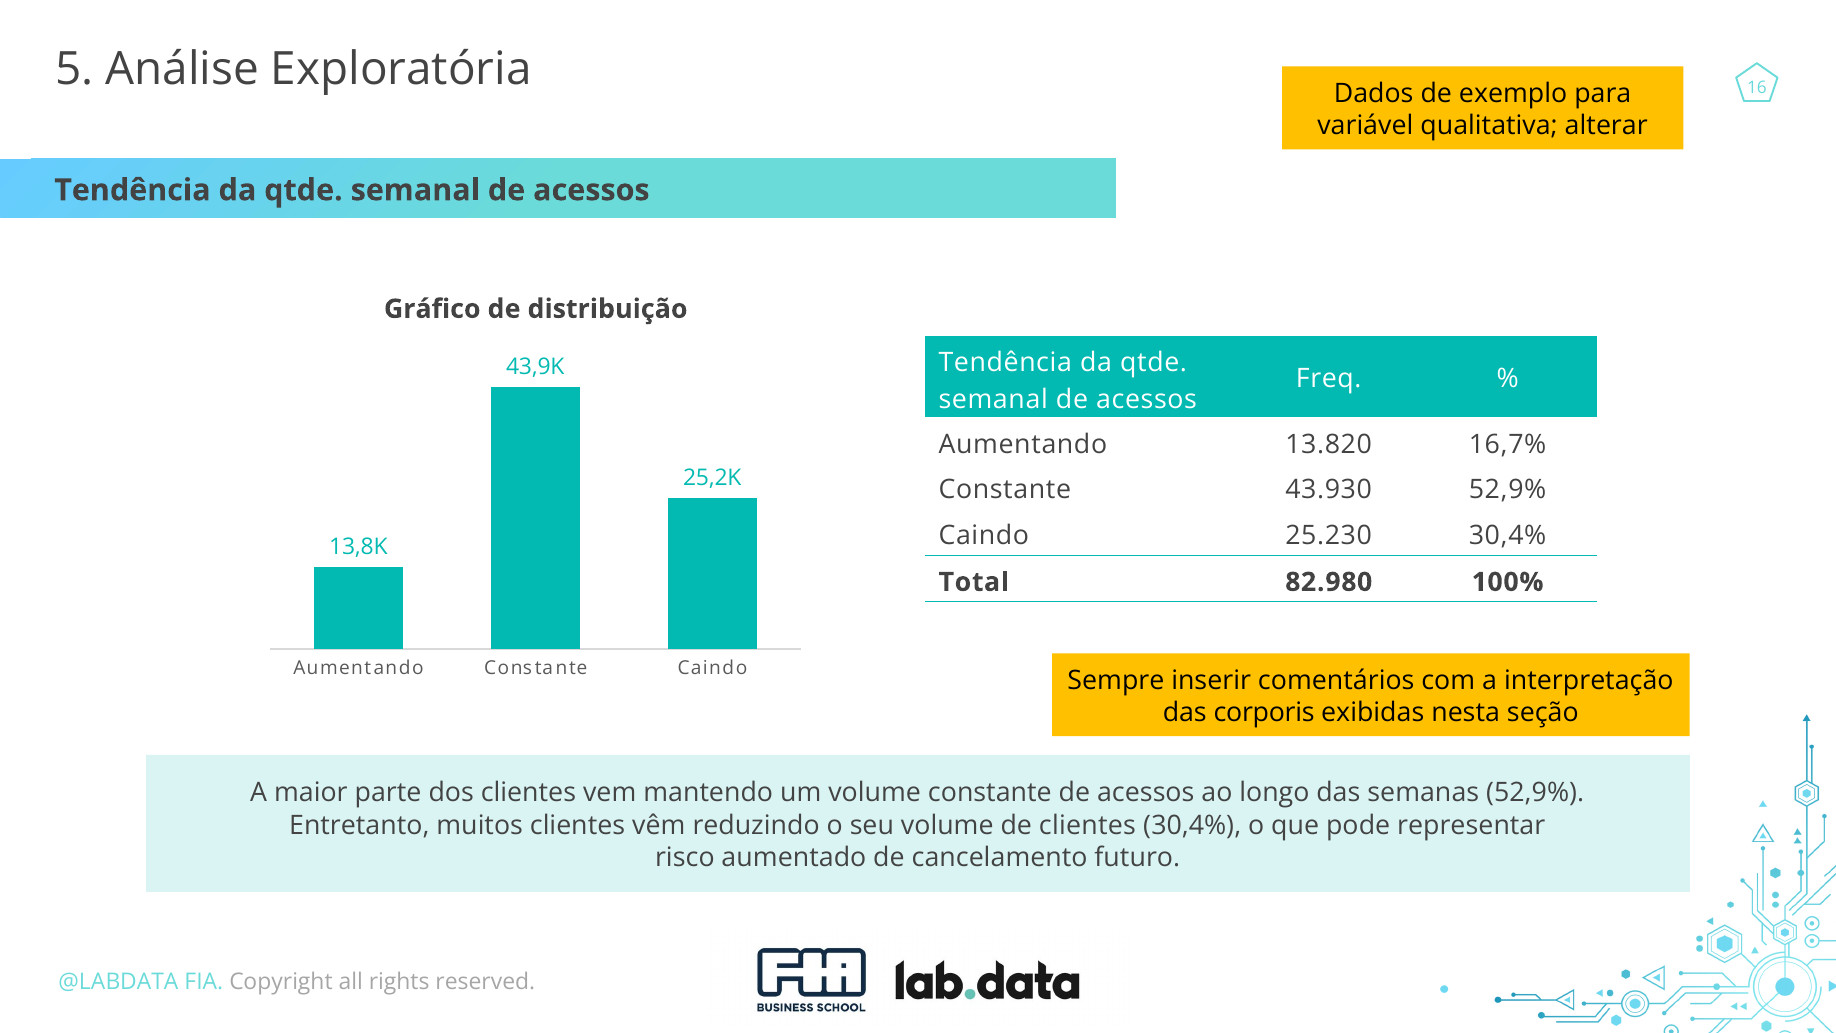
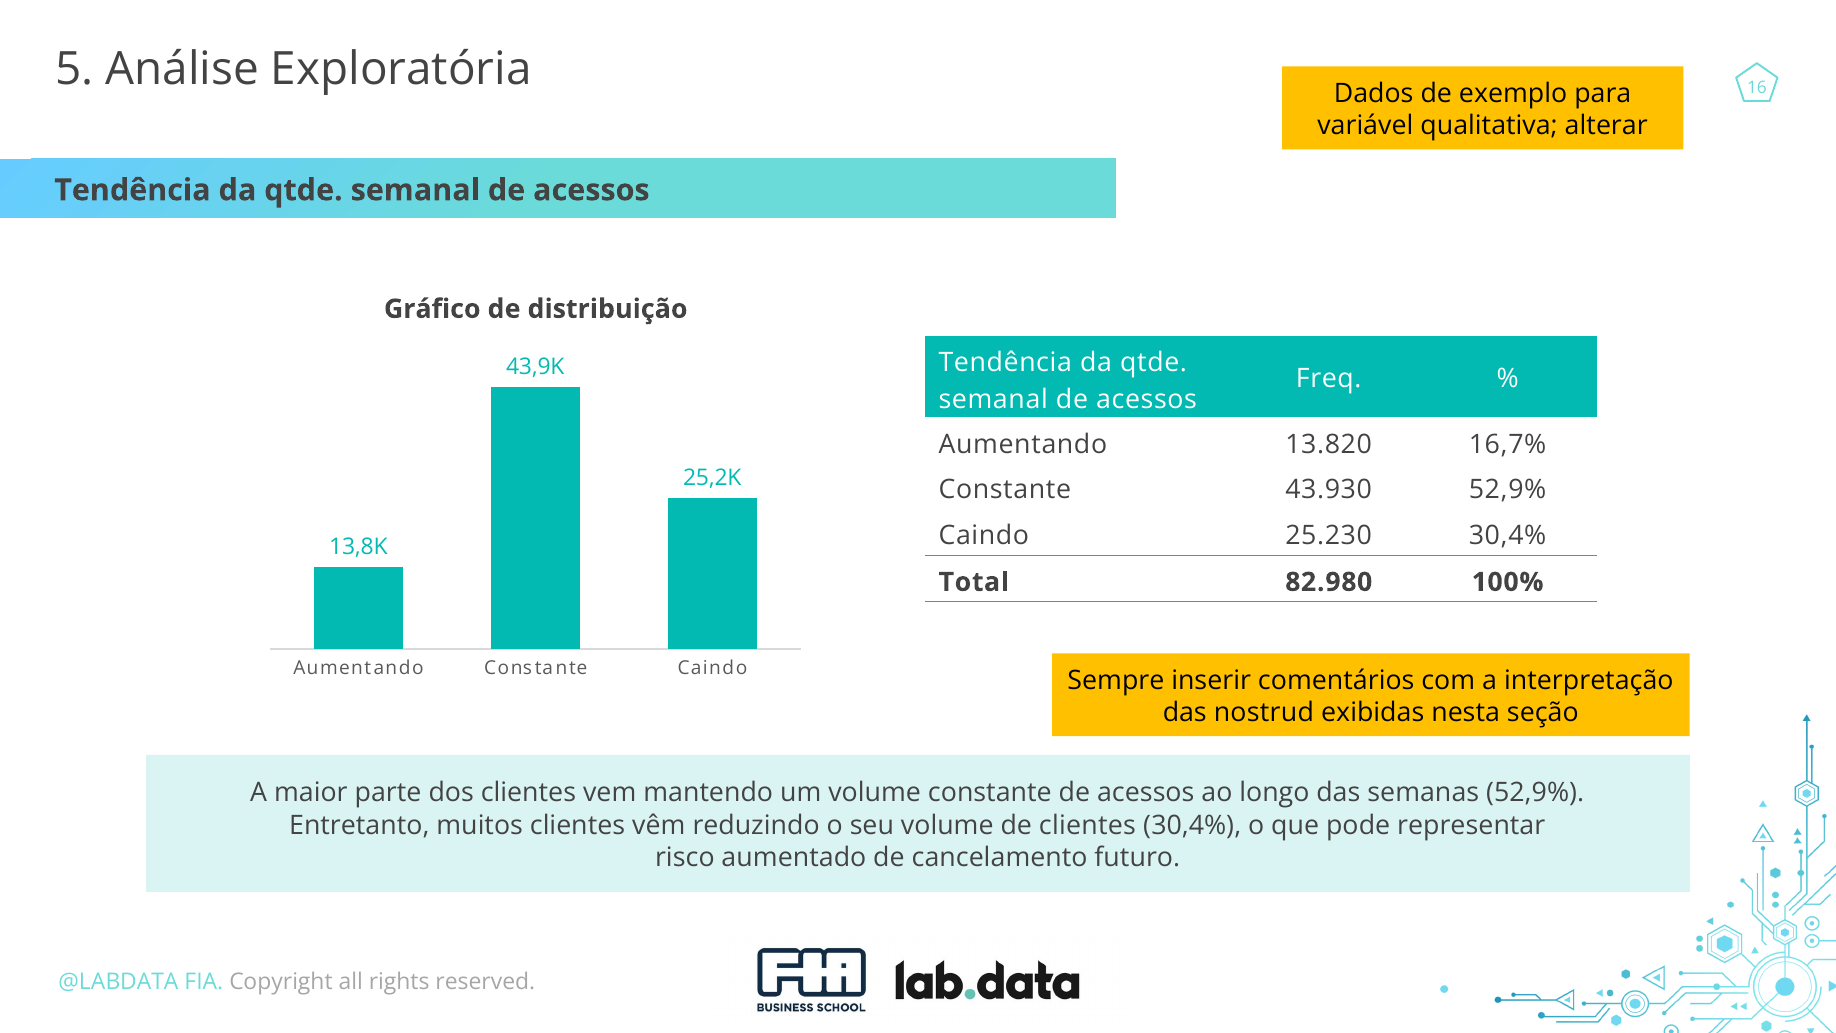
corporis: corporis -> nostrud
